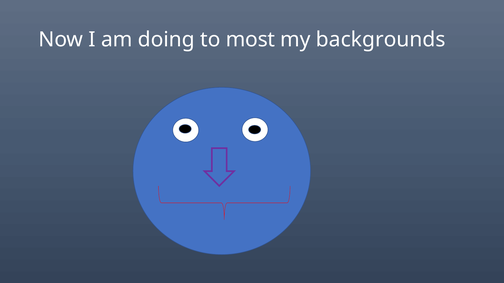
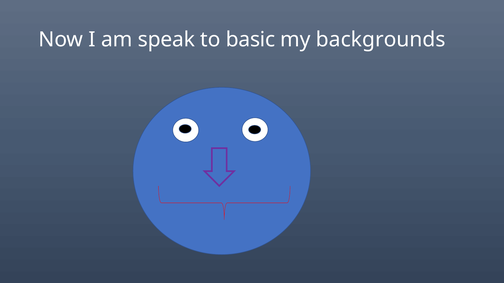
doing: doing -> speak
most: most -> basic
